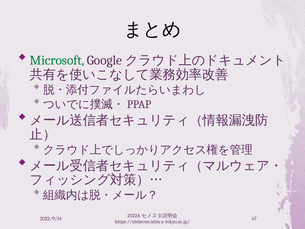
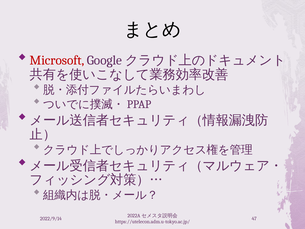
Microsoft colour: green -> red
